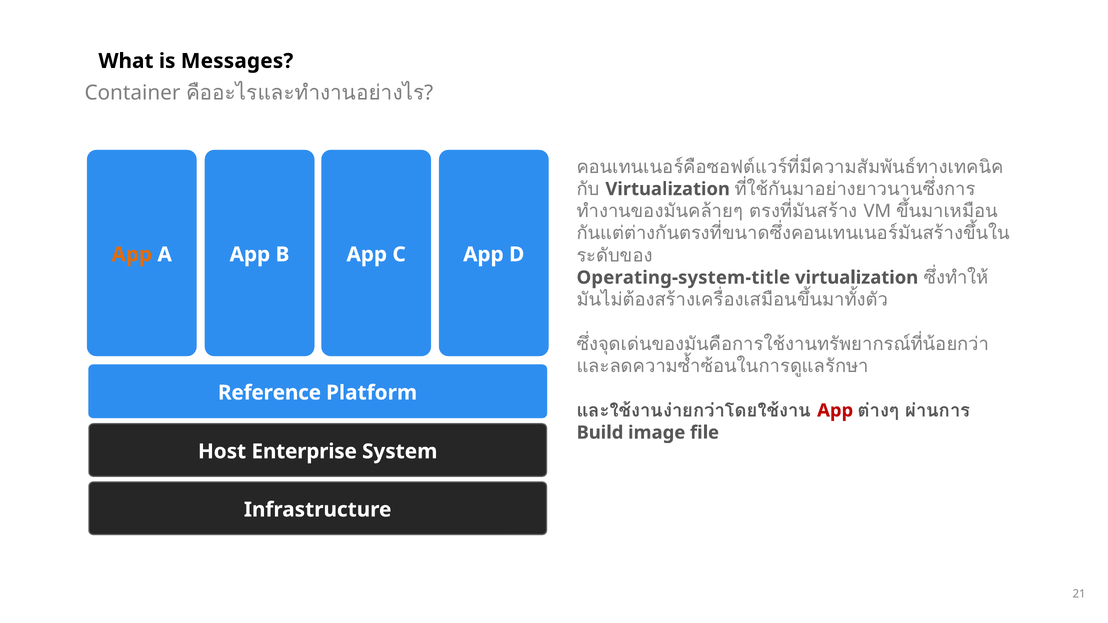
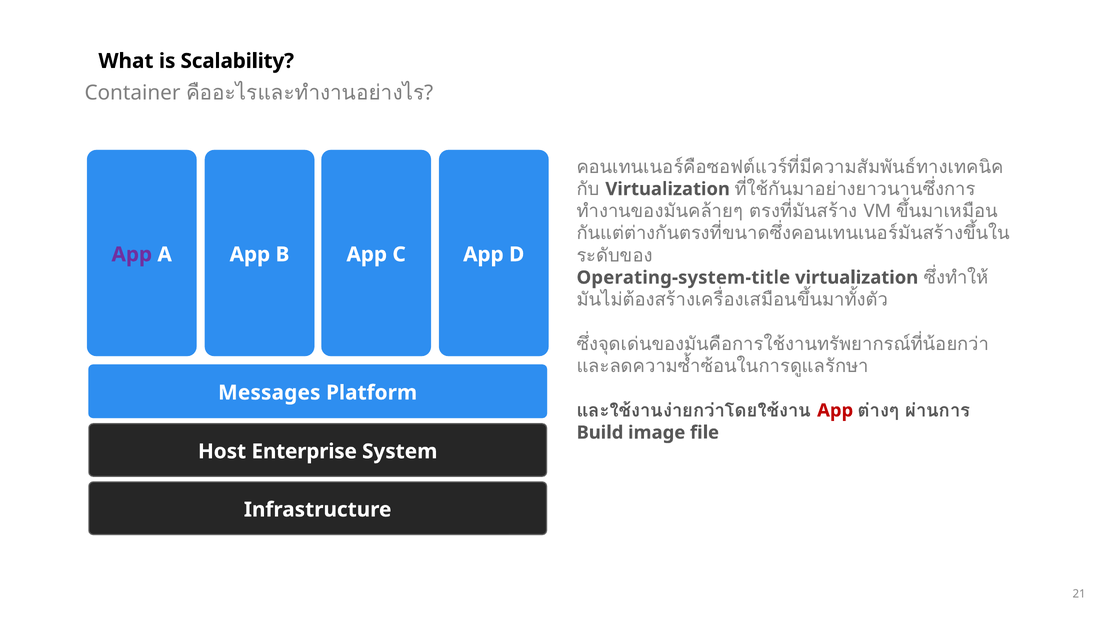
Messages: Messages -> Scalability
App at (132, 255) colour: orange -> purple
Reference: Reference -> Messages
